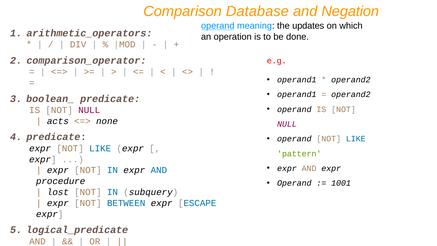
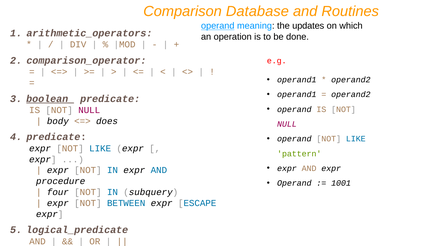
Negation: Negation -> Routines
boolean_ underline: none -> present
acts: acts -> body
none: none -> does
lost: lost -> four
